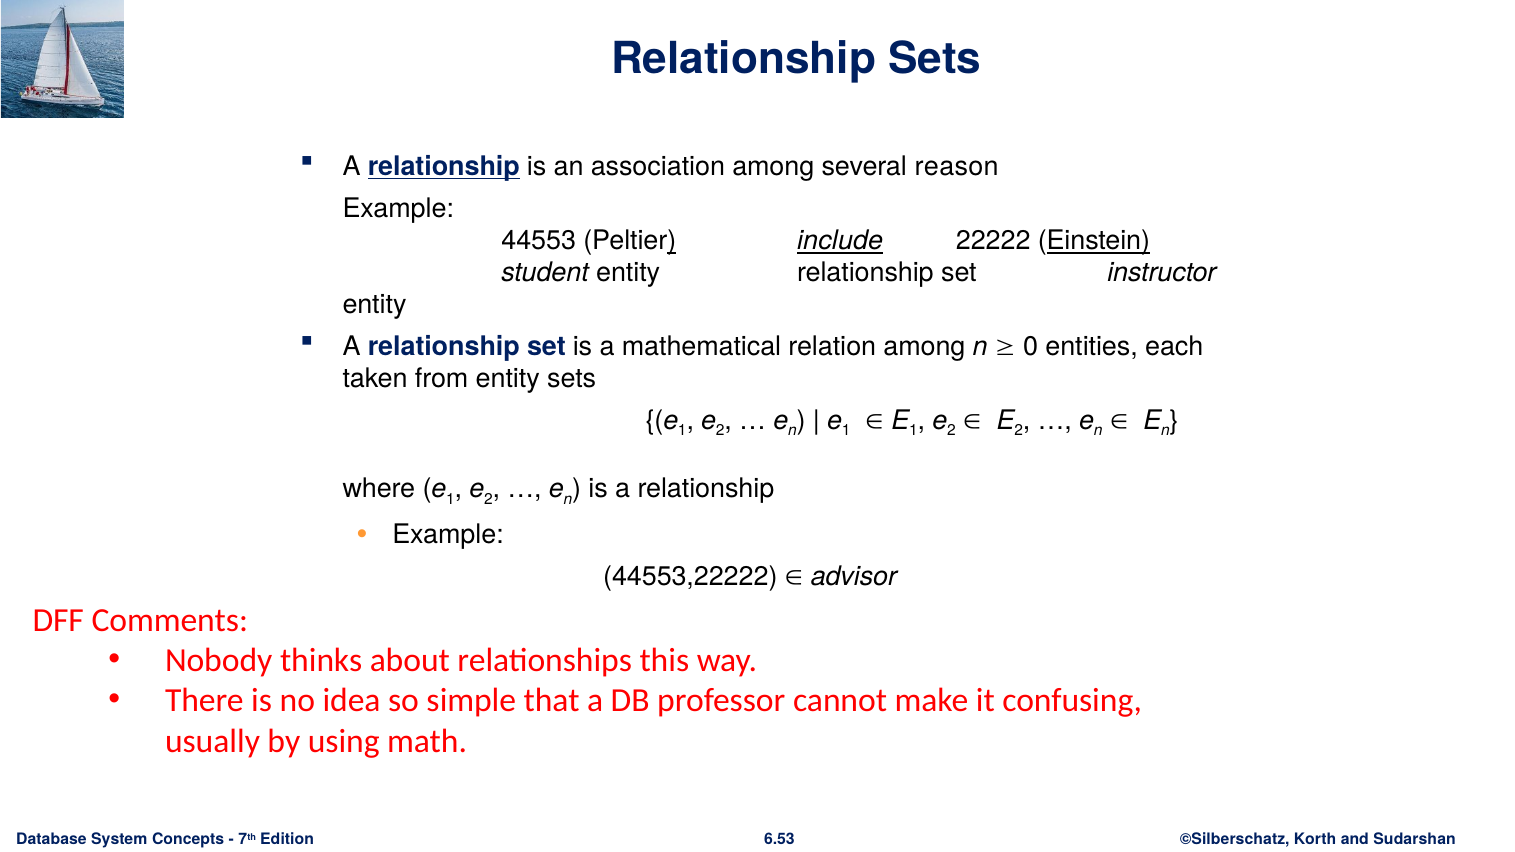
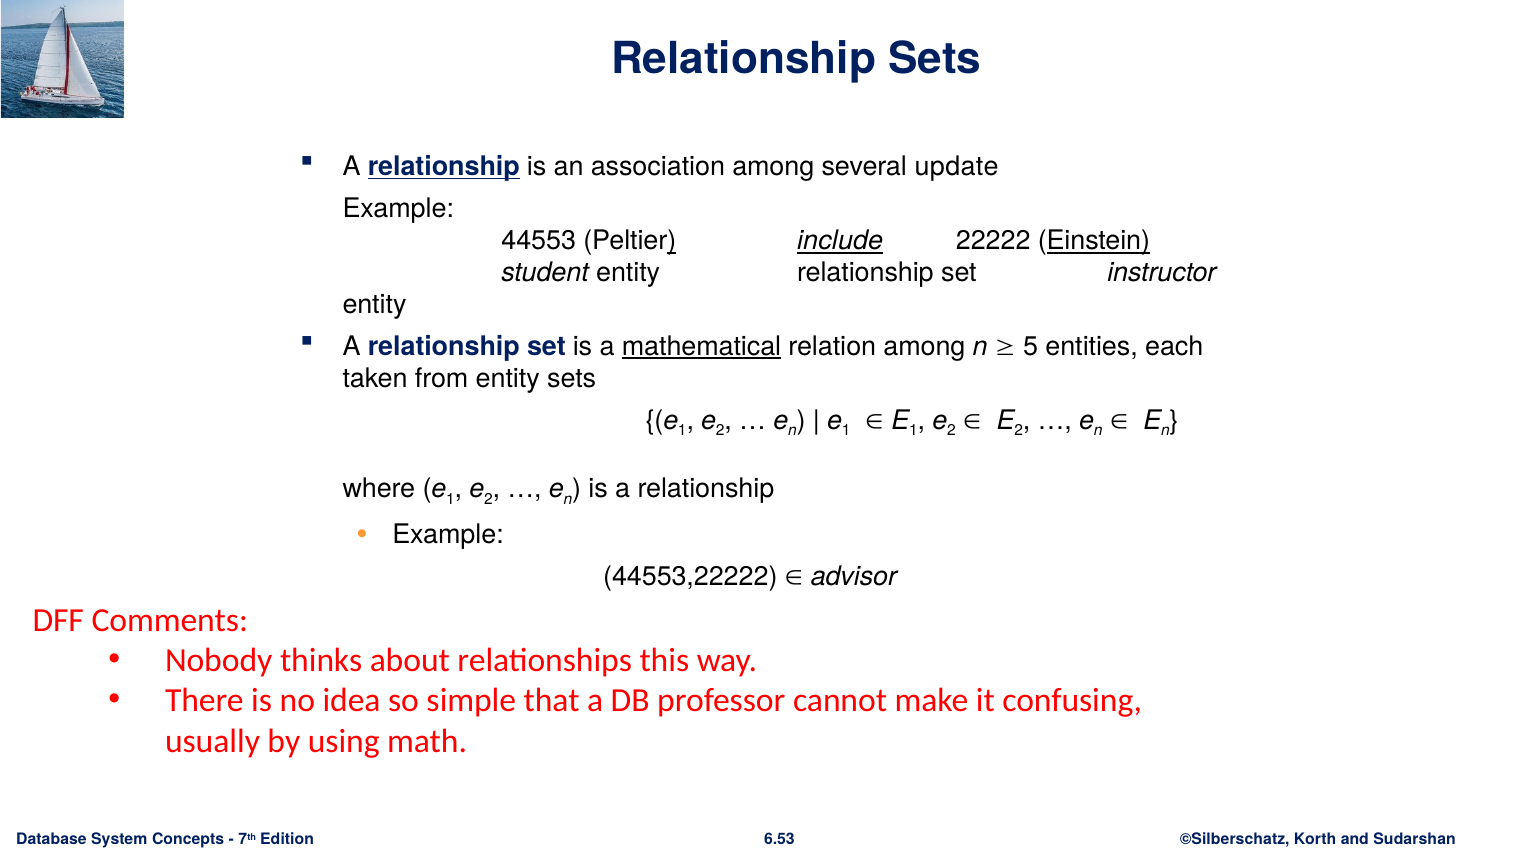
reason: reason -> update
mathematical underline: none -> present
0: 0 -> 5
